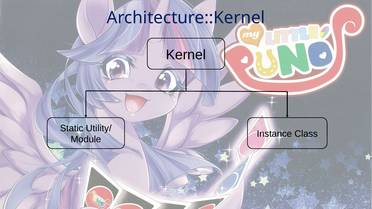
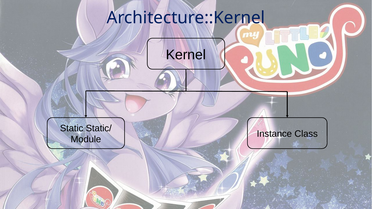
Utility/: Utility/ -> Static/
